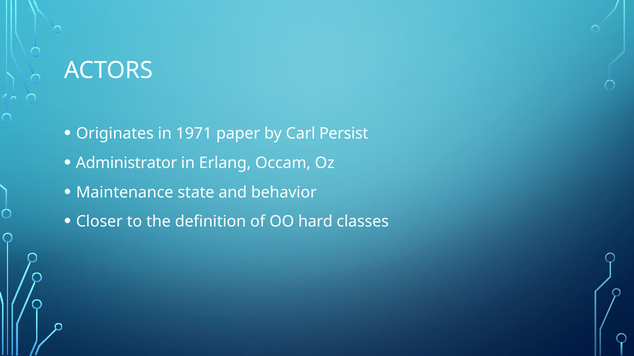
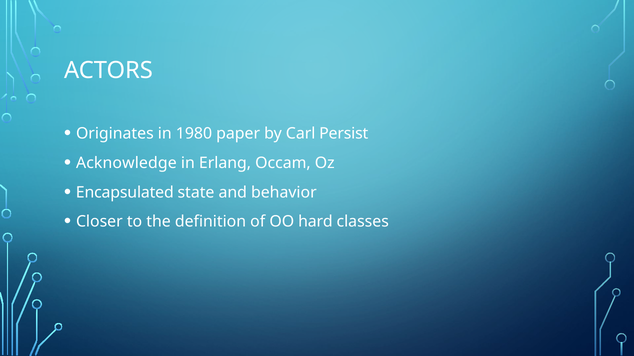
1971: 1971 -> 1980
Administrator: Administrator -> Acknowledge
Maintenance: Maintenance -> Encapsulated
